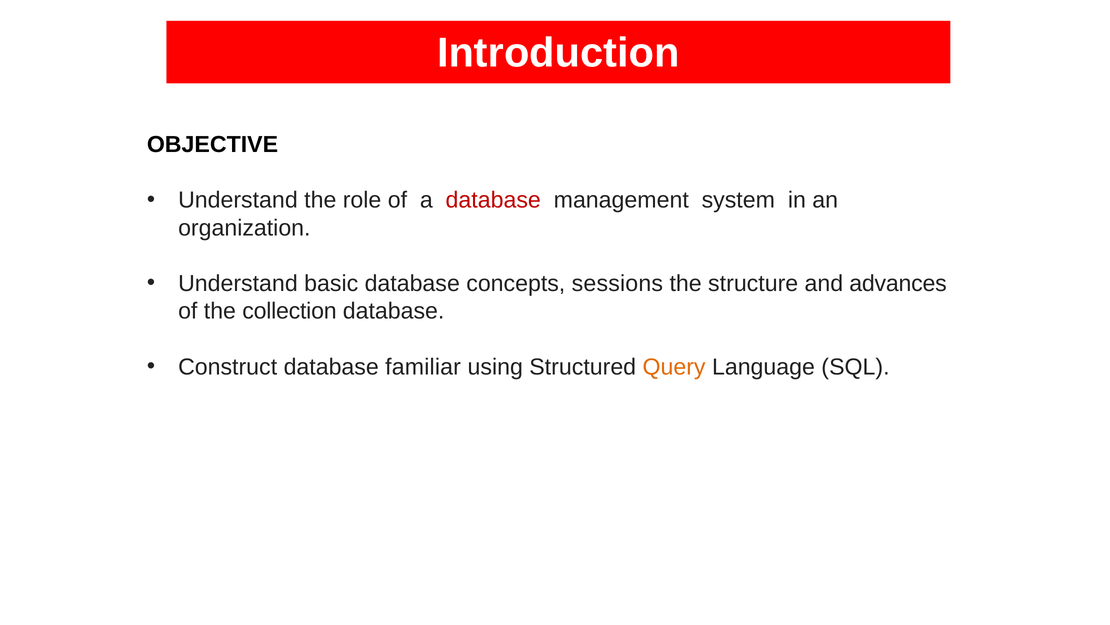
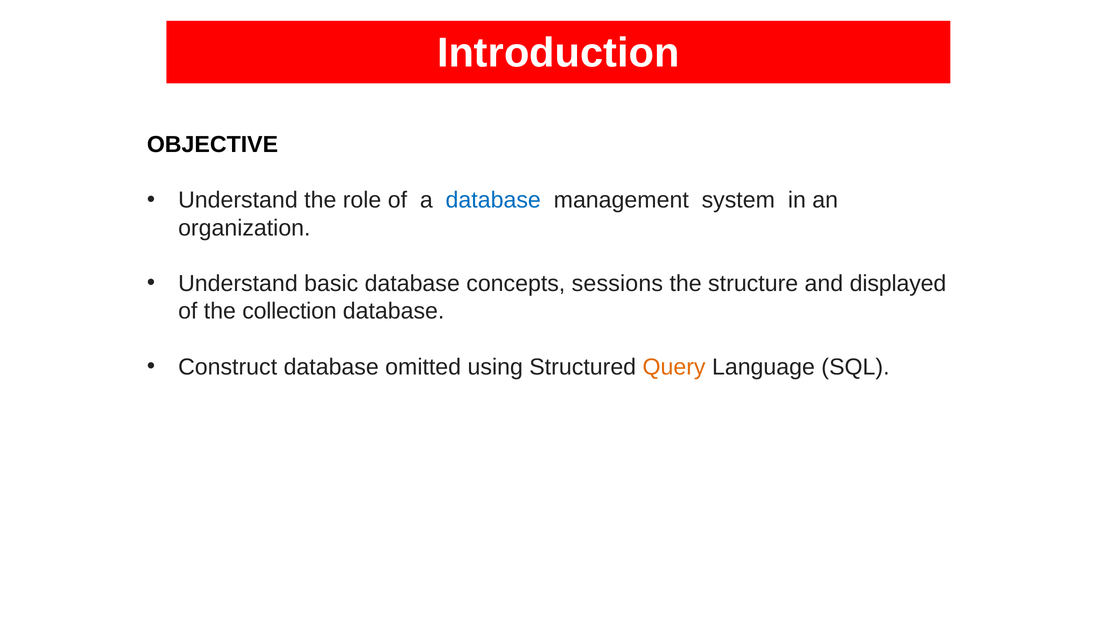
database at (493, 200) colour: red -> blue
advances: advances -> displayed
familiar: familiar -> omitted
